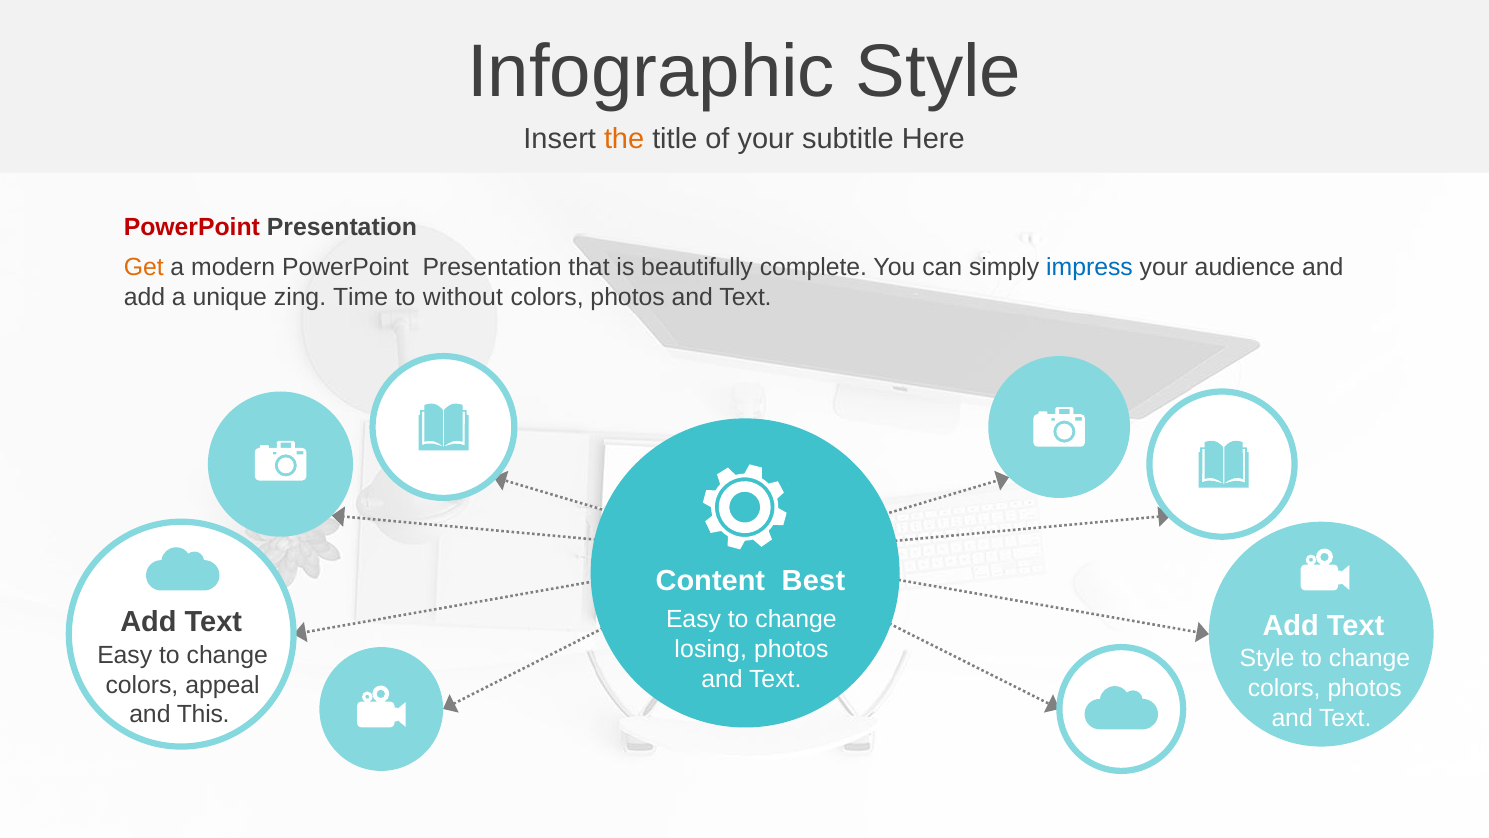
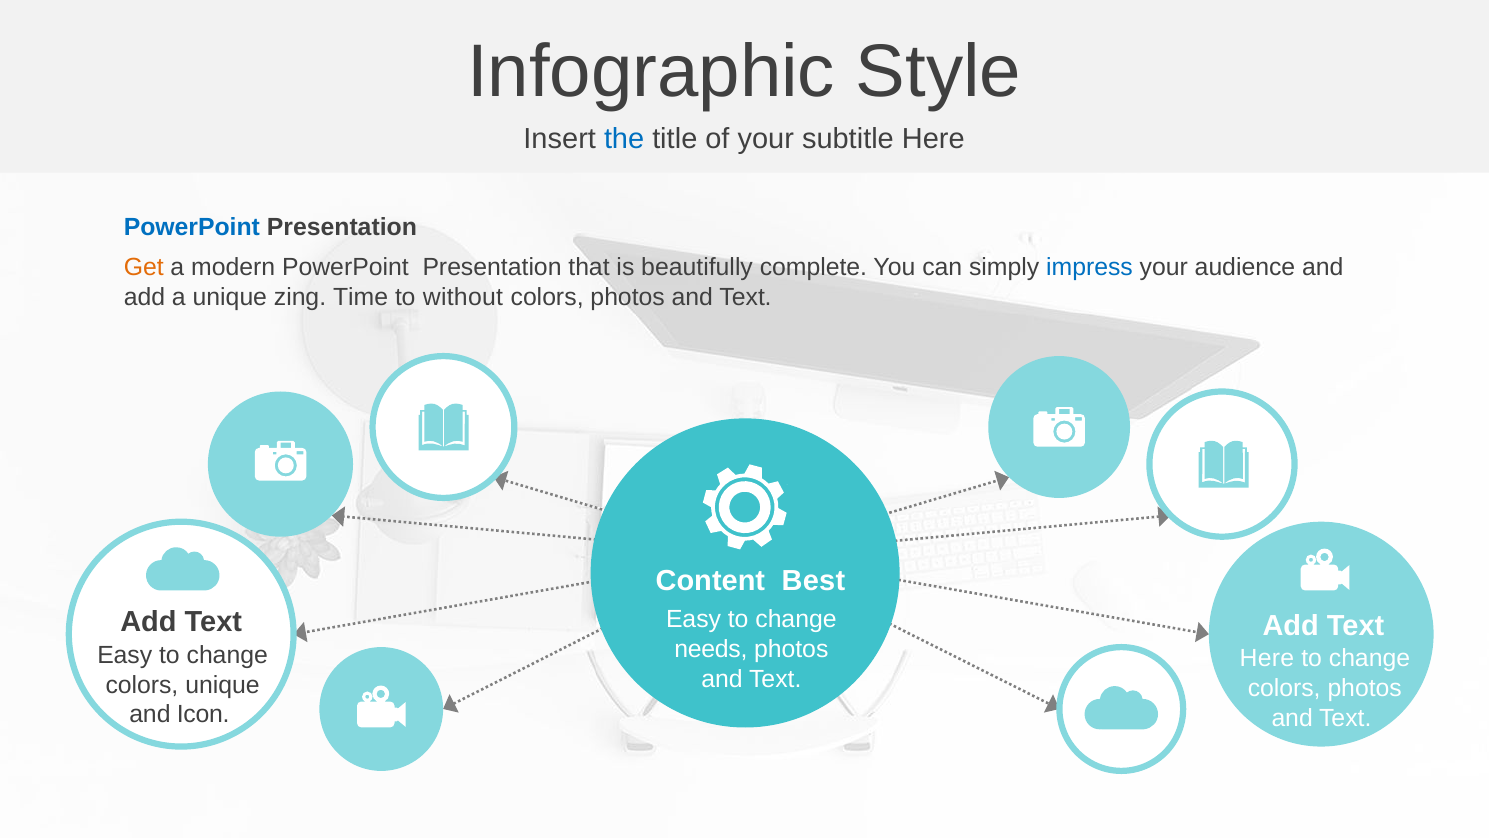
the colour: orange -> blue
PowerPoint at (192, 227) colour: red -> blue
losing: losing -> needs
Style at (1267, 658): Style -> Here
colors appeal: appeal -> unique
This: This -> Icon
